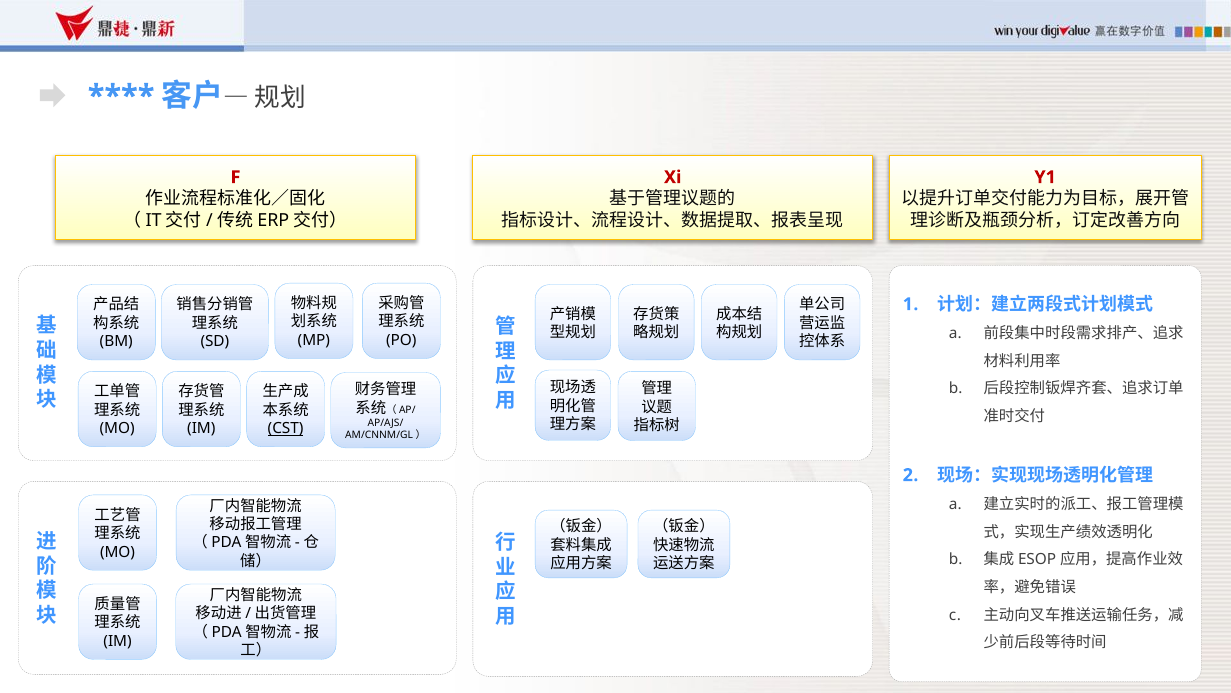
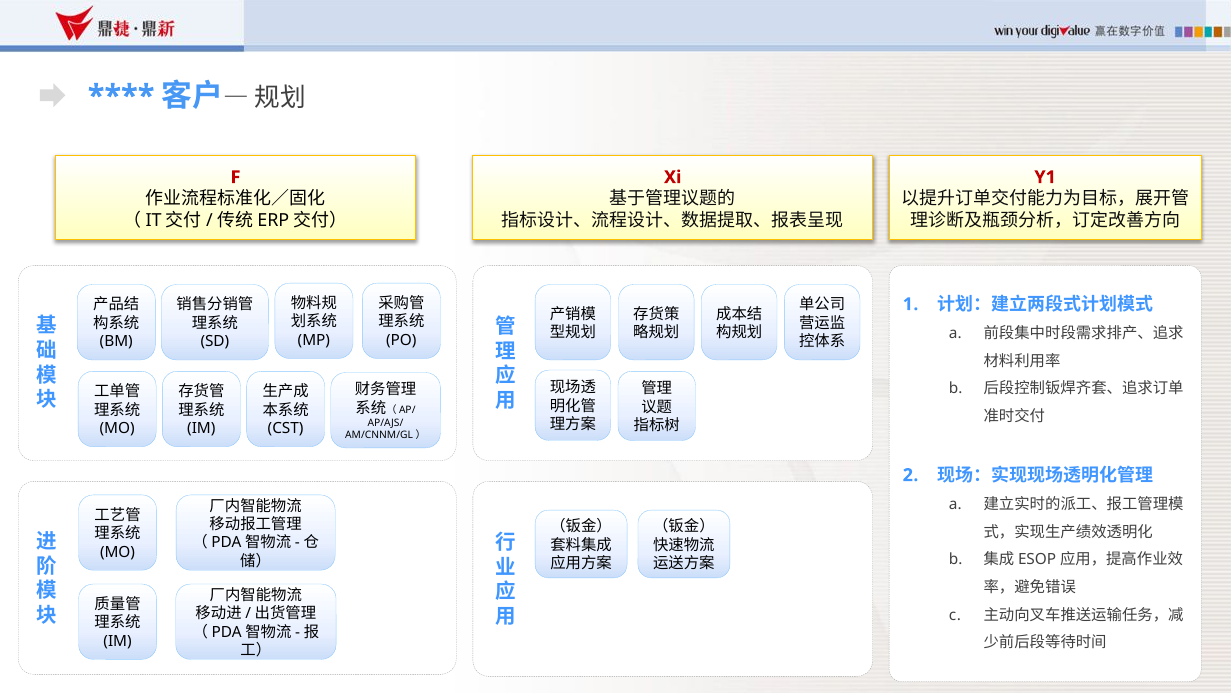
CST underline: present -> none
